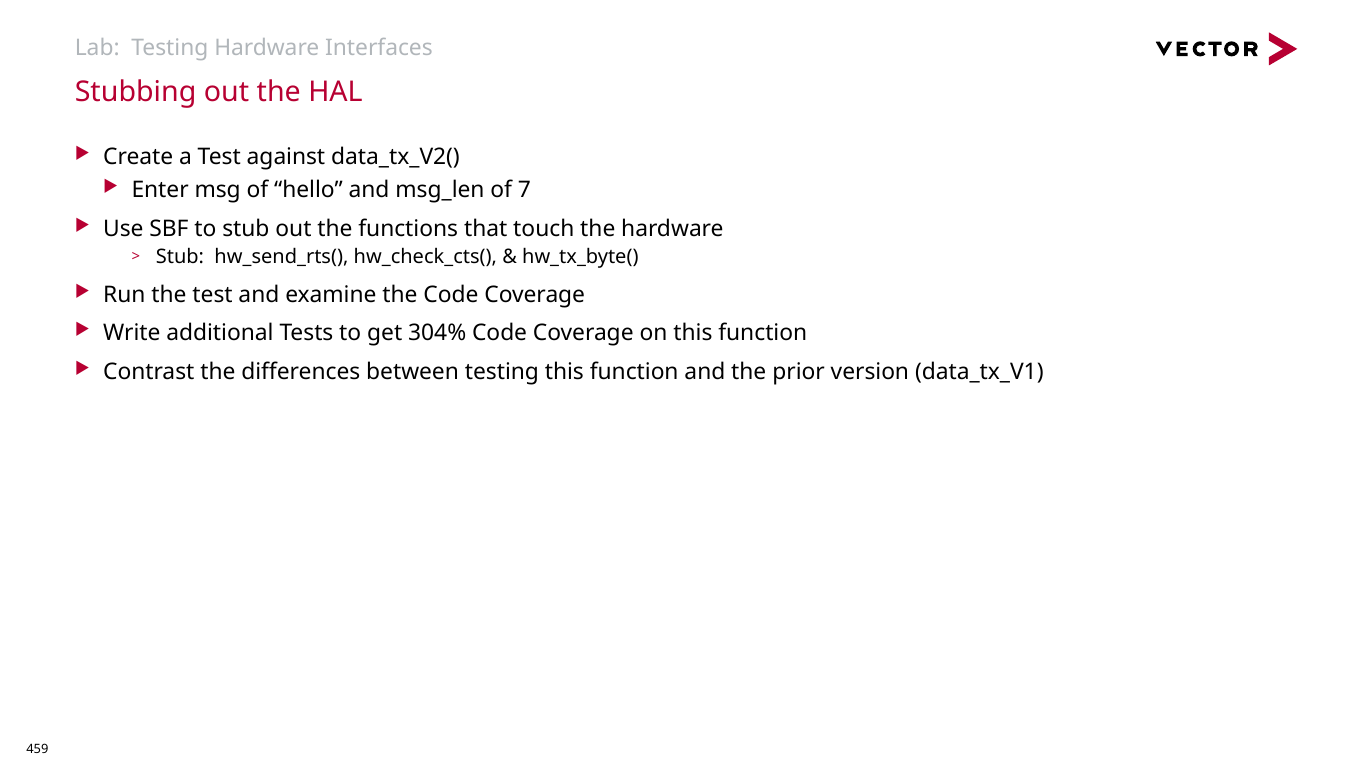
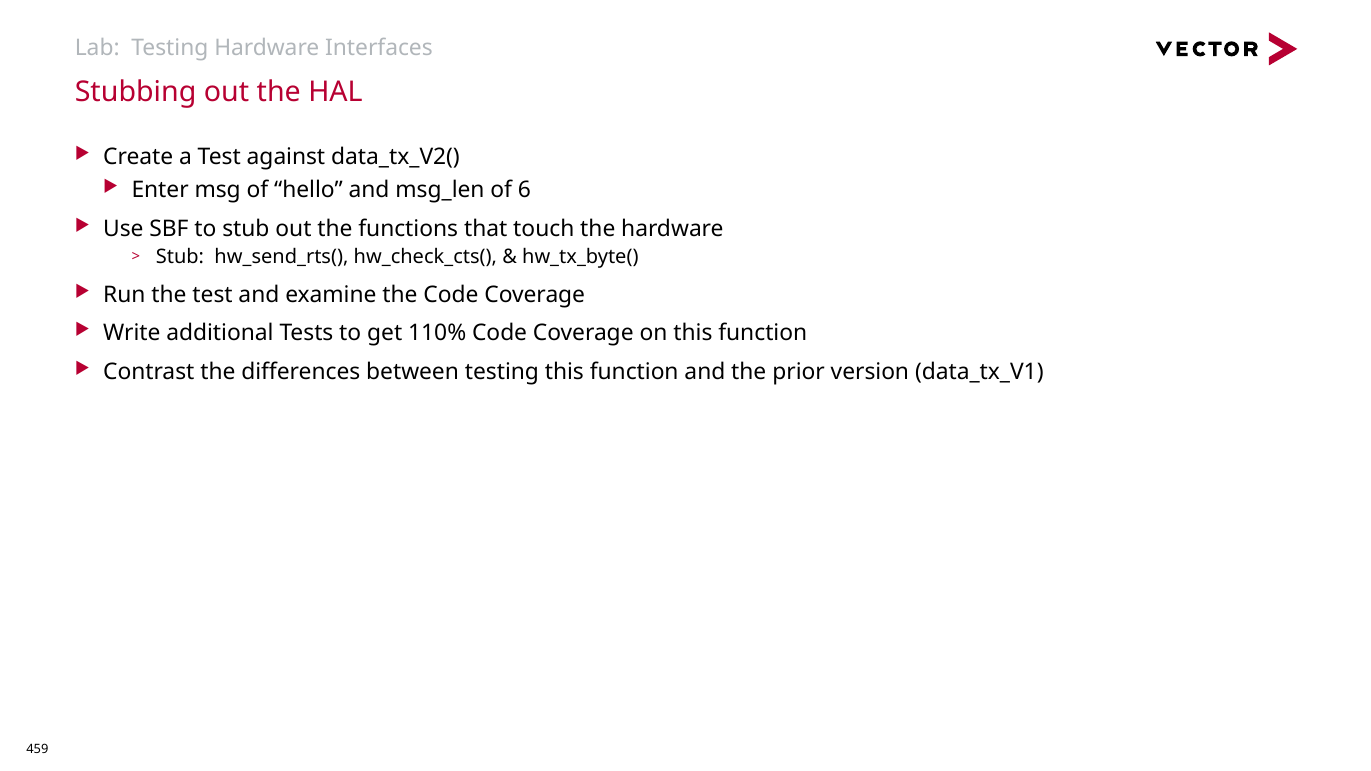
7: 7 -> 6
304%: 304% -> 110%
